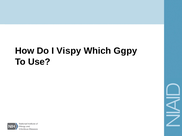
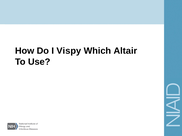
Ggpy: Ggpy -> Altair
